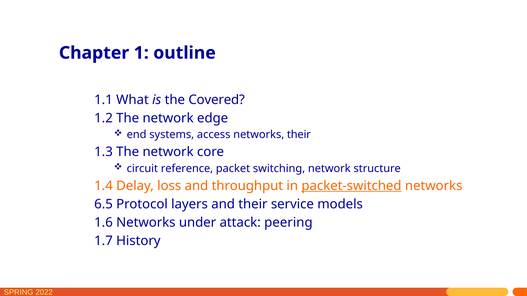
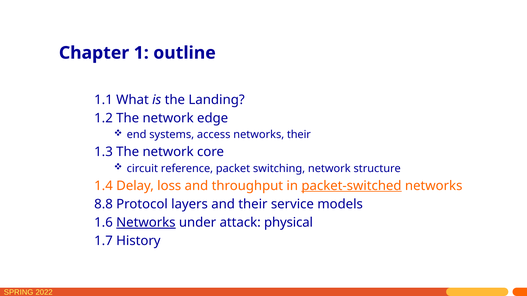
Covered: Covered -> Landing
6.5: 6.5 -> 8.8
Networks at (146, 223) underline: none -> present
peering: peering -> physical
